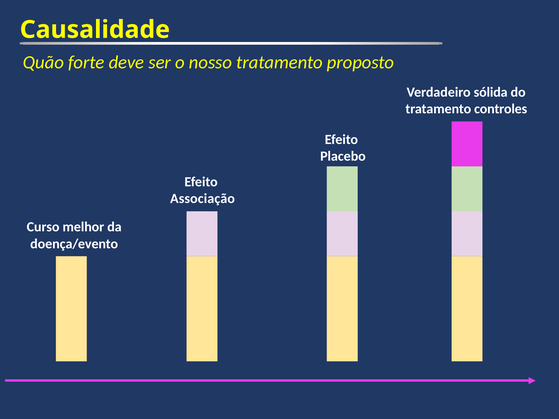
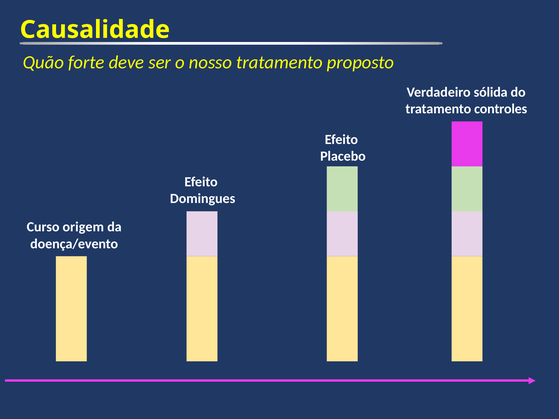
Associação: Associação -> Domingues
melhor: melhor -> origem
